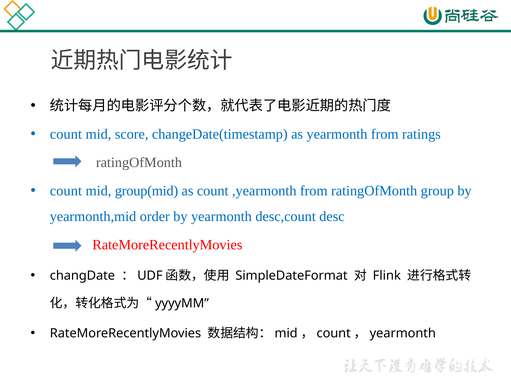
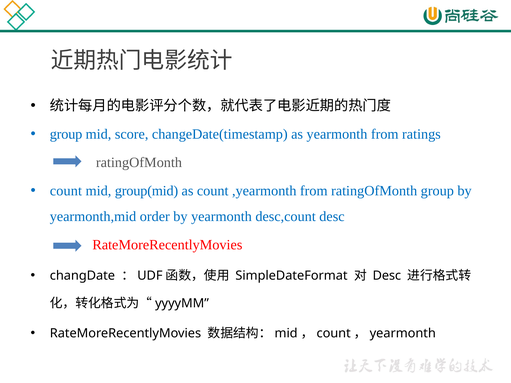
count at (66, 134): count -> group
Flink at (387, 276): Flink -> Desc
